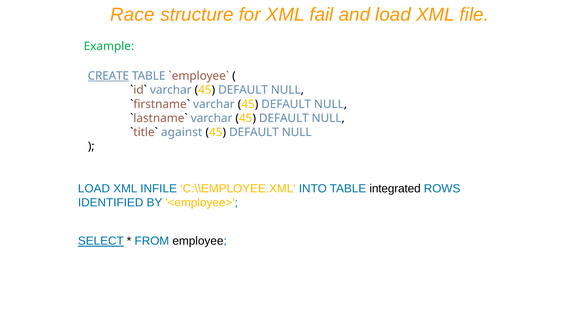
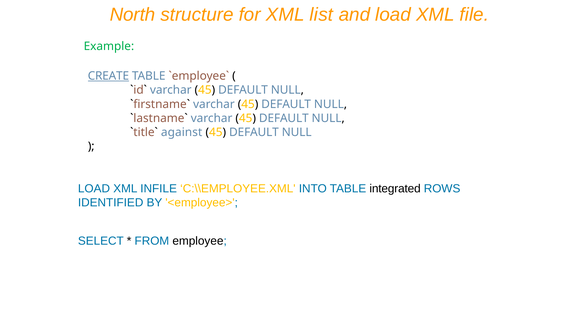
Race: Race -> North
fail: fail -> list
SELECT underline: present -> none
